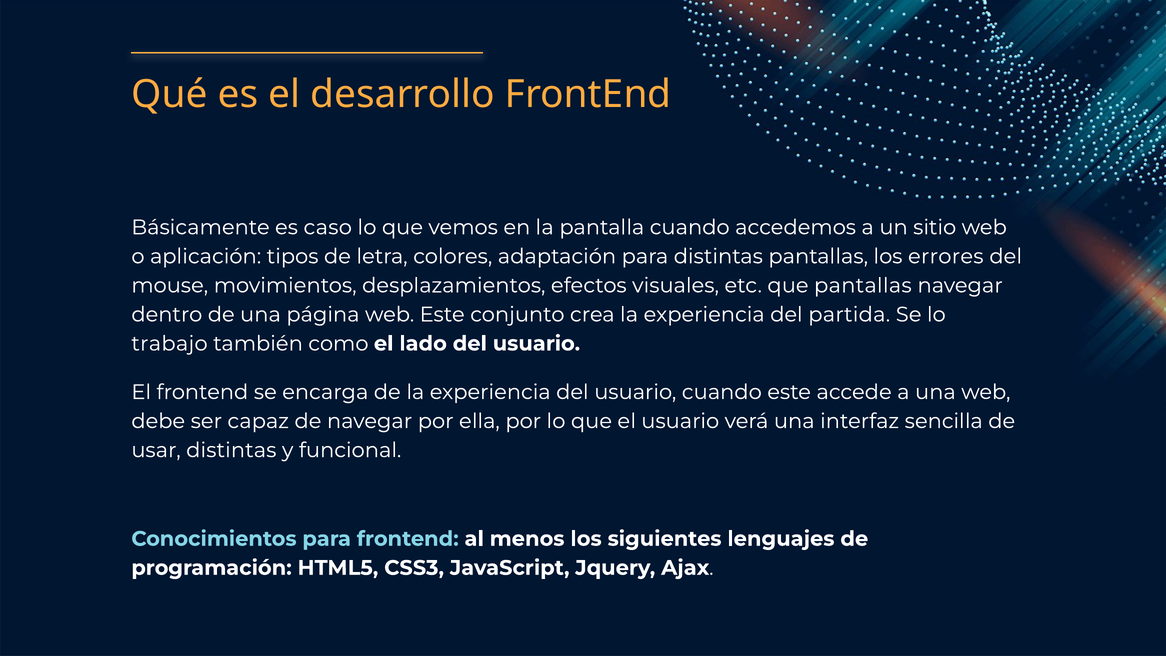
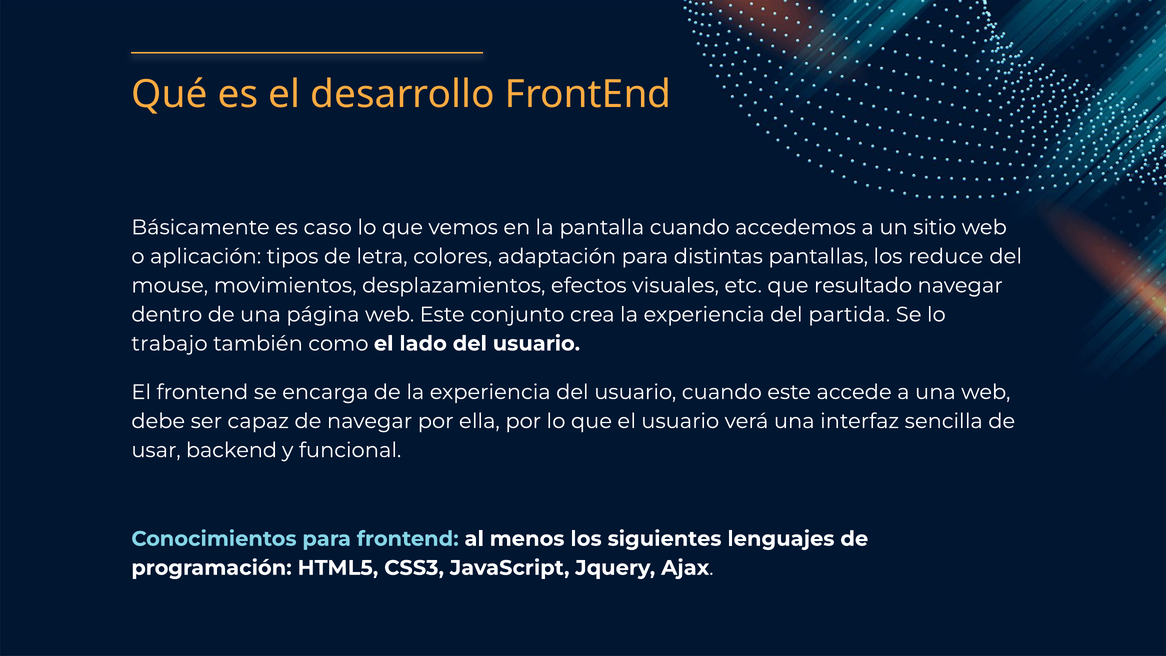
errores: errores -> reduce
que pantallas: pantallas -> resultado
usar distintas: distintas -> backend
